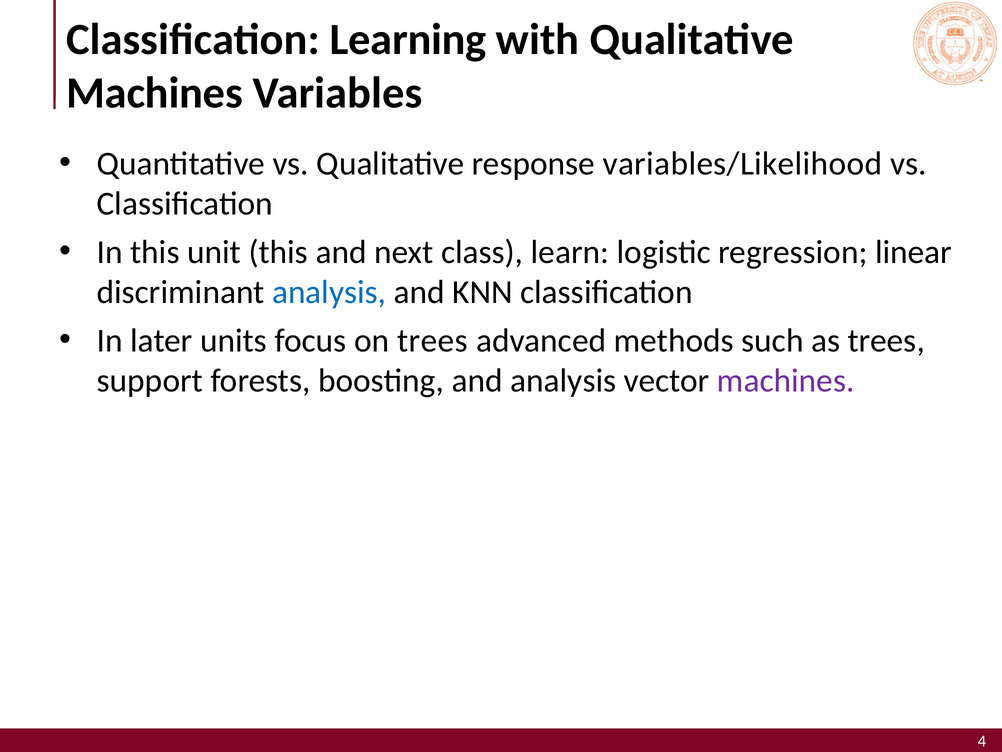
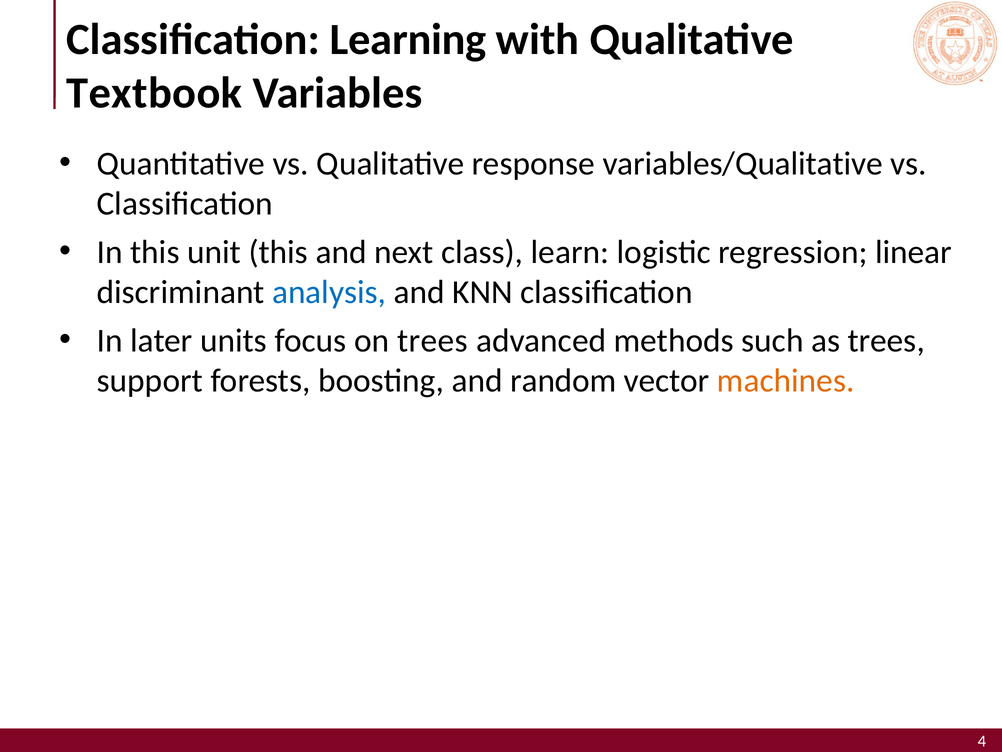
Machines at (155, 93): Machines -> Textbook
variables/Likelihood: variables/Likelihood -> variables/Qualitative
and analysis: analysis -> random
machines at (786, 381) colour: purple -> orange
